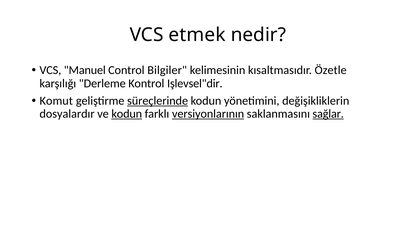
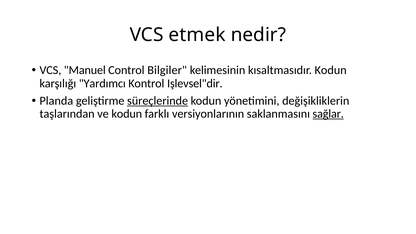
kısaltmasıdır Özetle: Özetle -> Kodun
Derleme: Derleme -> Yardımcı
Komut: Komut -> Planda
dosyalardır: dosyalardır -> taşlarından
kodun at (127, 114) underline: present -> none
versiyonlarının underline: present -> none
